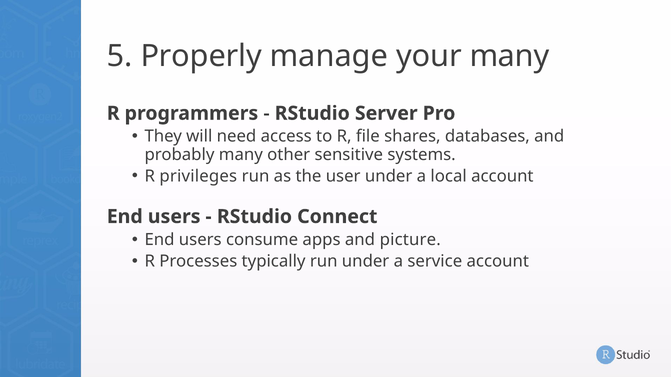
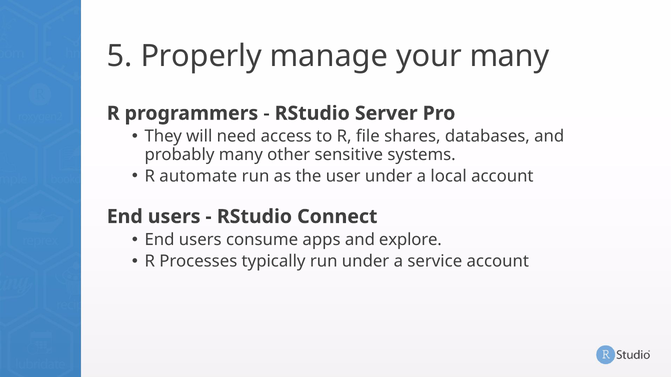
privileges: privileges -> automate
picture: picture -> explore
